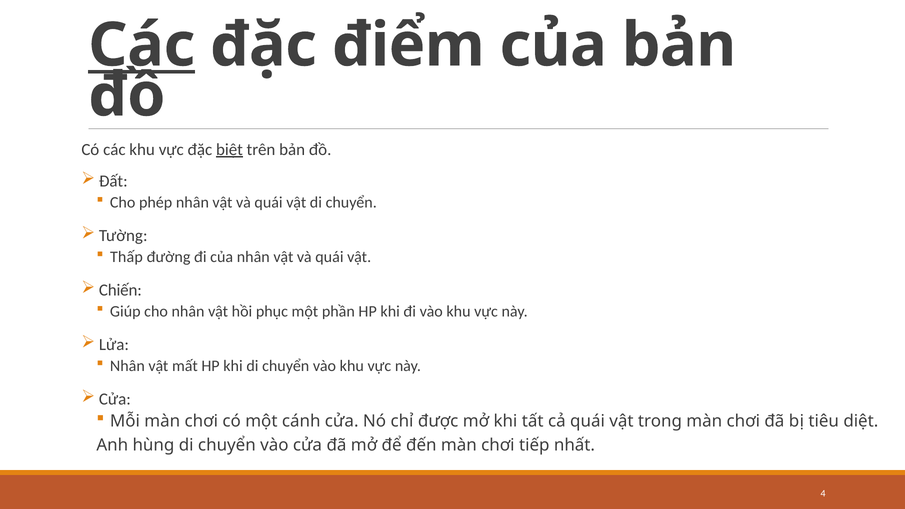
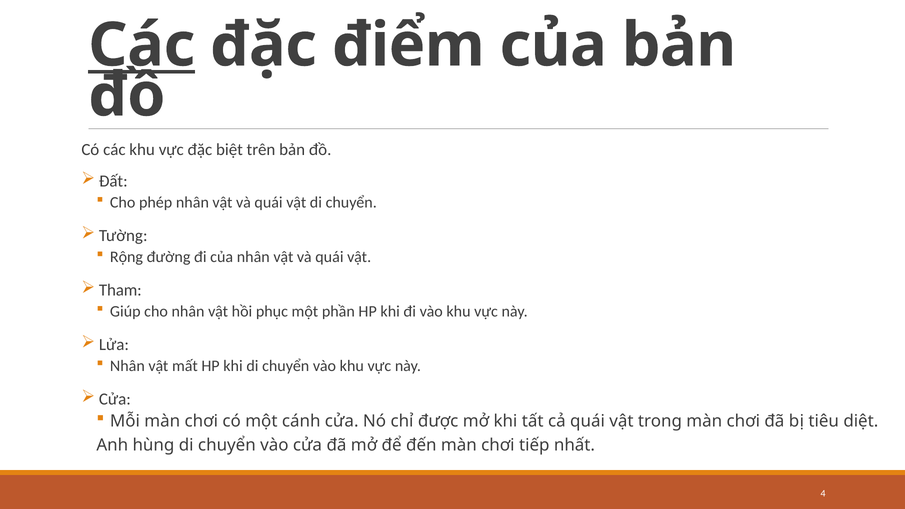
biệt underline: present -> none
Thấp: Thấp -> Rộng
Chiến: Chiến -> Tham
